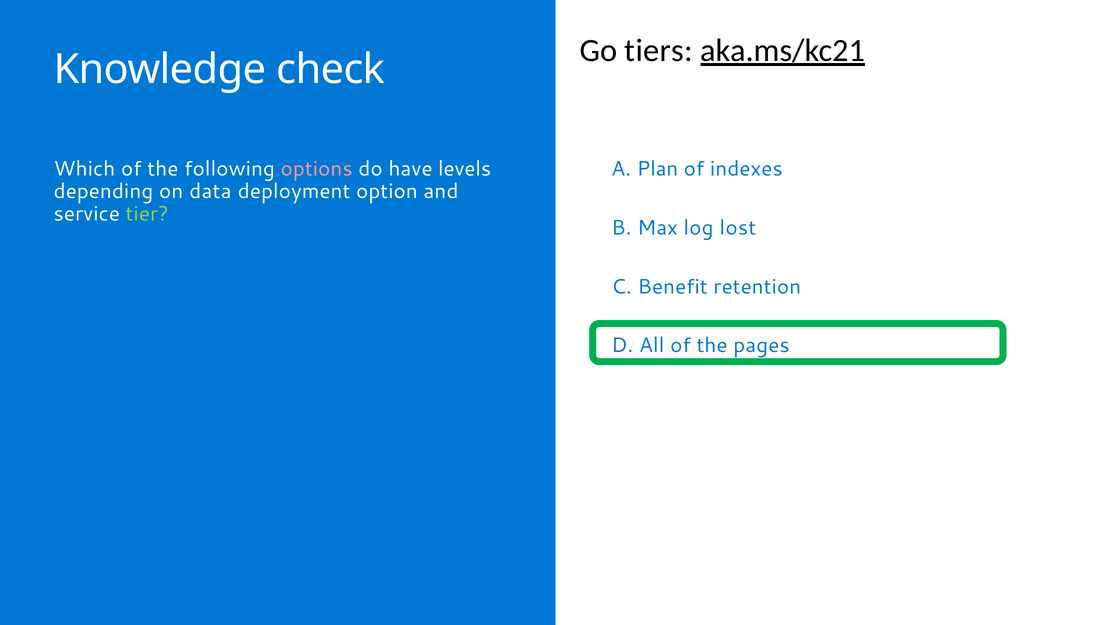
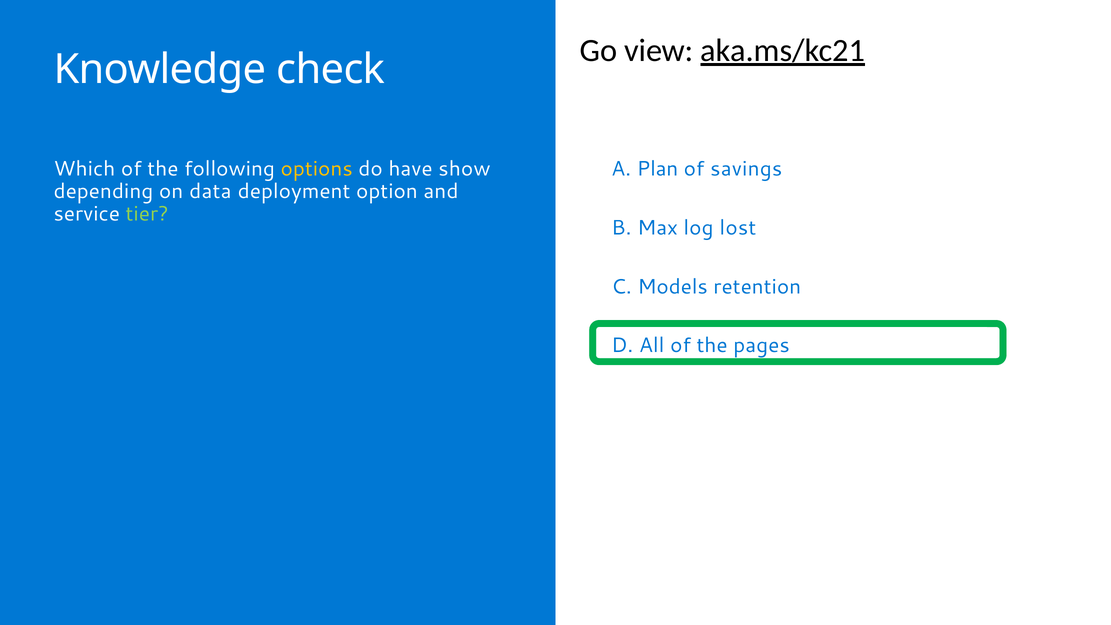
tiers: tiers -> view
options colour: pink -> yellow
levels: levels -> show
indexes: indexes -> savings
Benefit: Benefit -> Models
